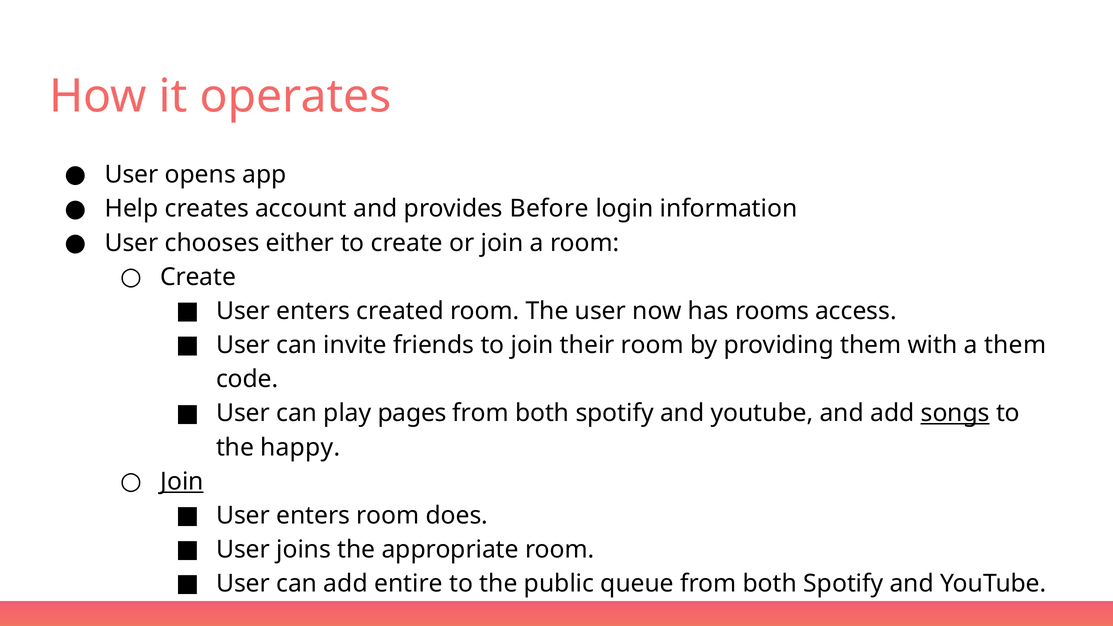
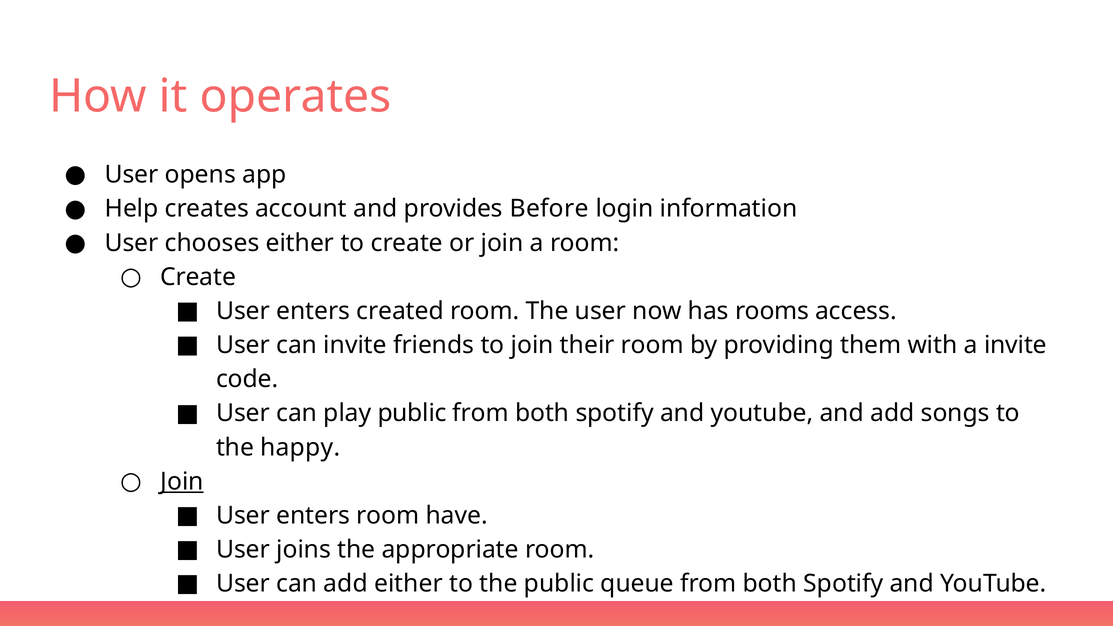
a them: them -> invite
play pages: pages -> public
songs underline: present -> none
does: does -> have
add entire: entire -> either
